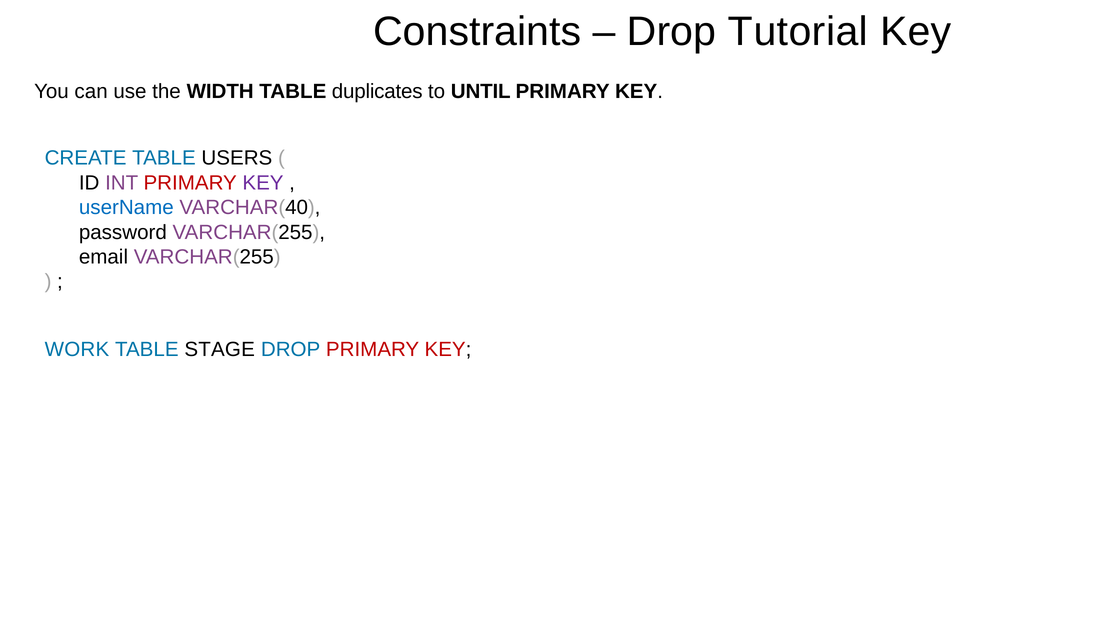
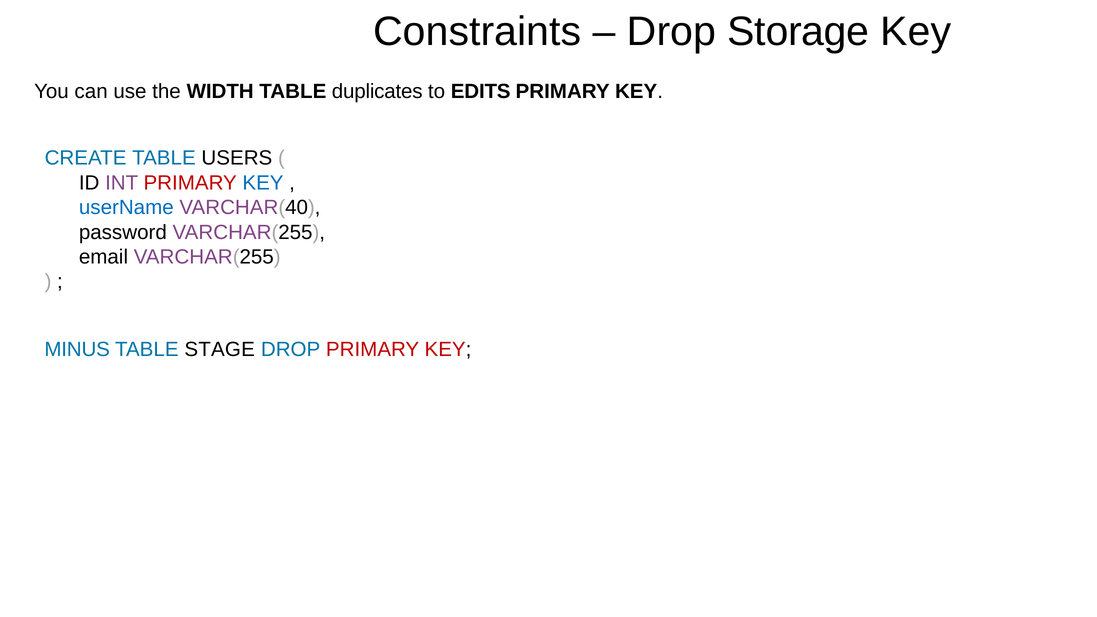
Tutorial: Tutorial -> Storage
UNTIL: UNTIL -> EDITS
KEY at (263, 183) colour: purple -> blue
WORK: WORK -> MINUS
